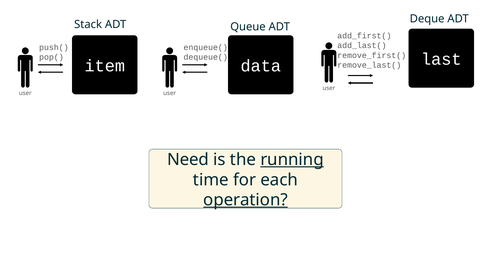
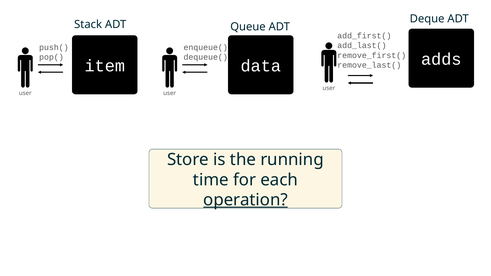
last: last -> adds
Need: Need -> Store
running underline: present -> none
